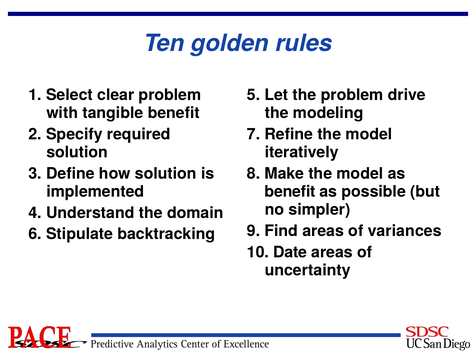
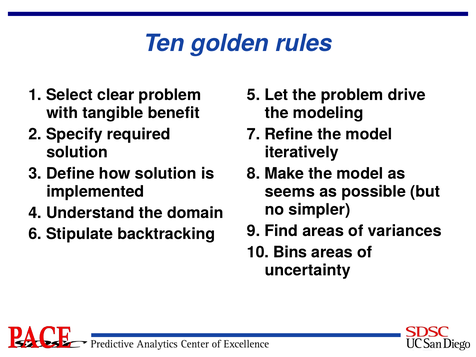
benefit at (290, 192): benefit -> seems
Date: Date -> Bins
